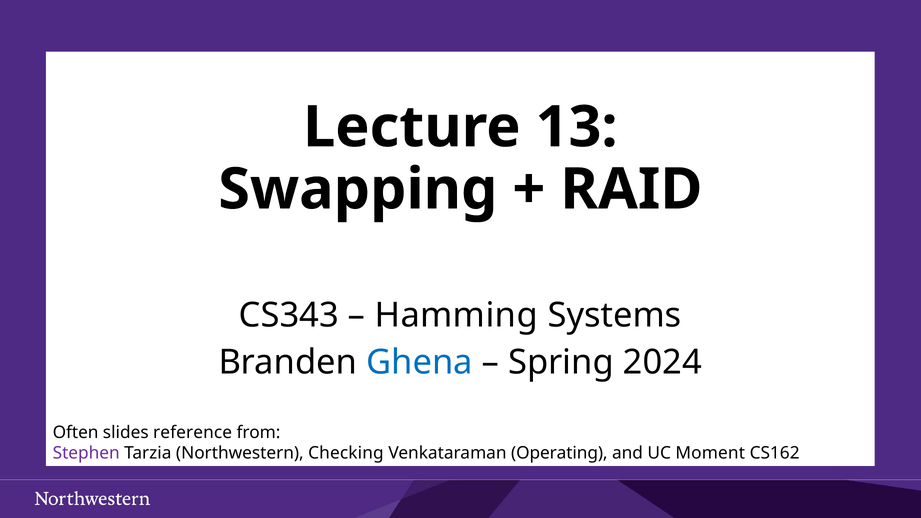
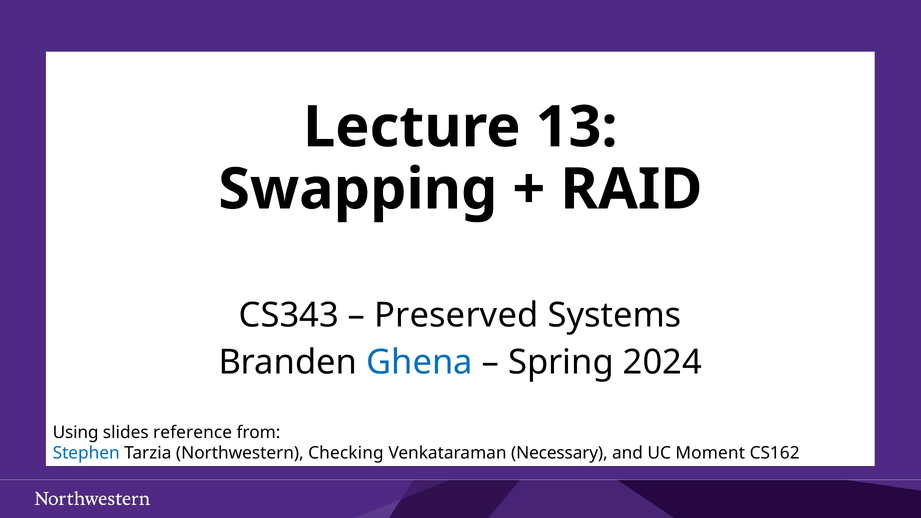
Hamming: Hamming -> Preserved
Often: Often -> Using
Stephen colour: purple -> blue
Operating: Operating -> Necessary
